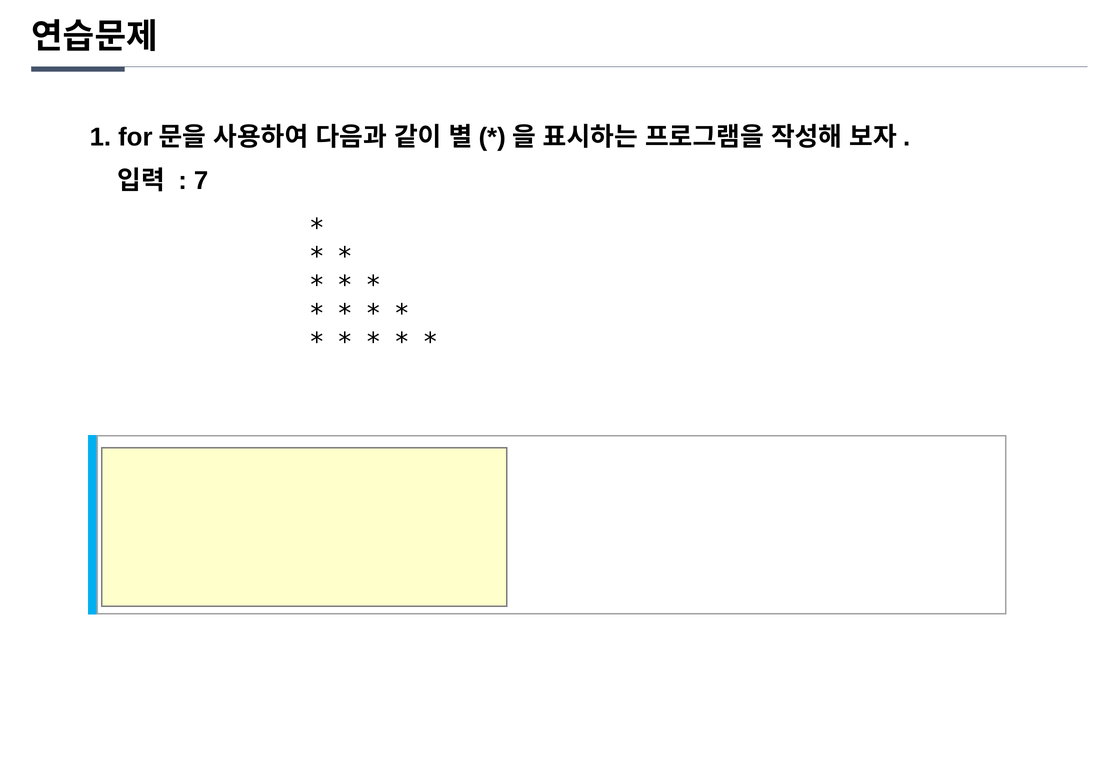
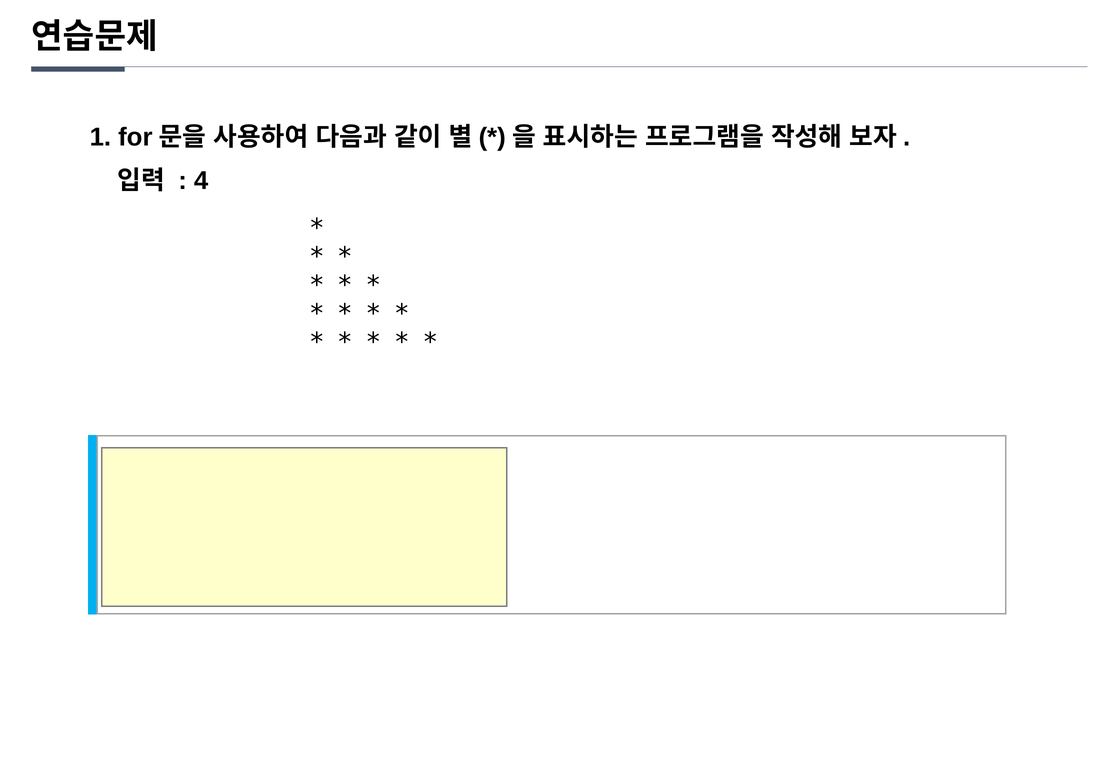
7: 7 -> 4
